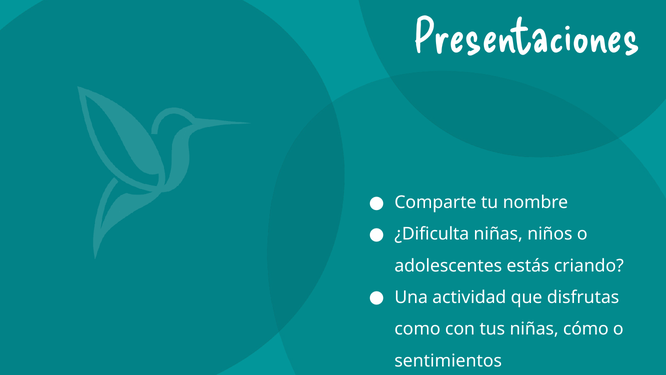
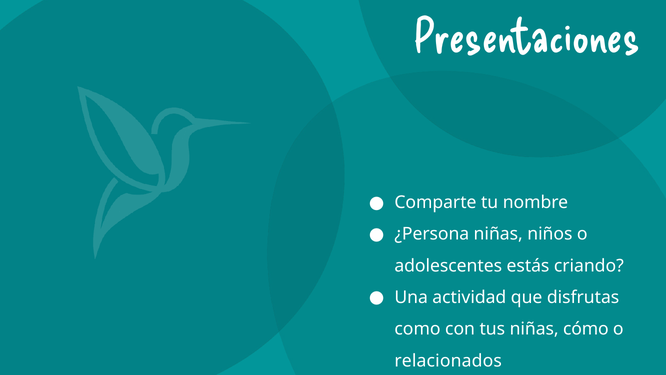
¿Dificulta: ¿Dificulta -> ¿Persona
sentimientos: sentimientos -> relacionados
